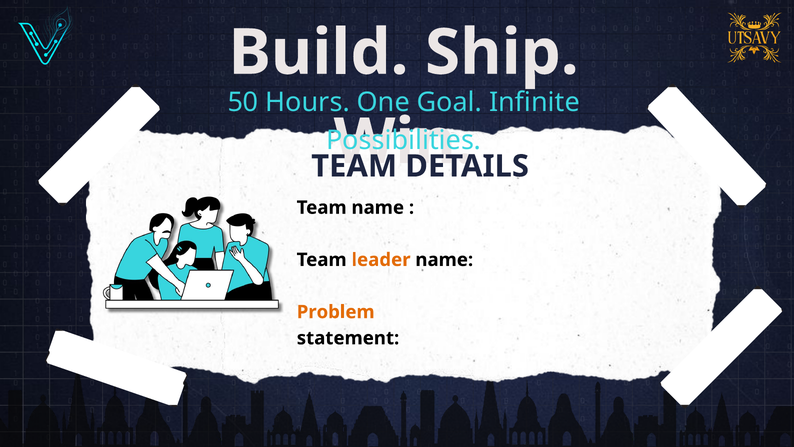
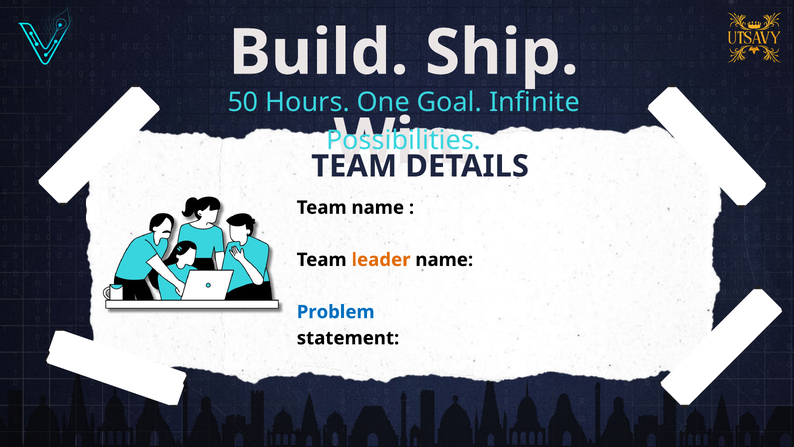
Problem colour: orange -> blue
